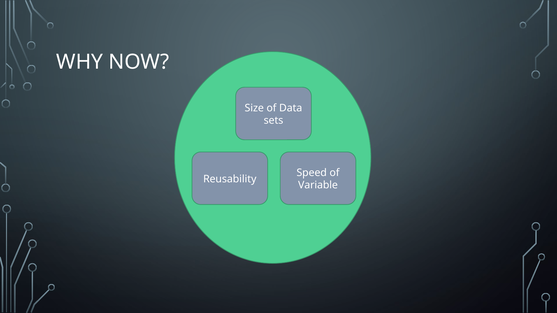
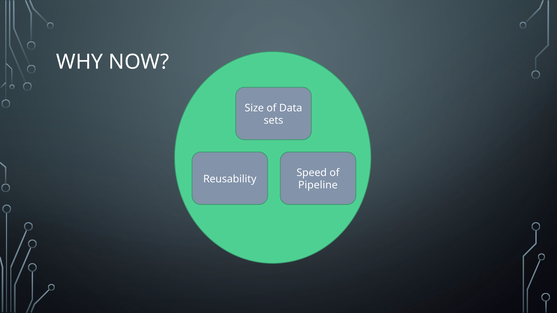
Variable: Variable -> Pipeline
